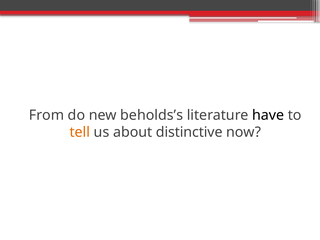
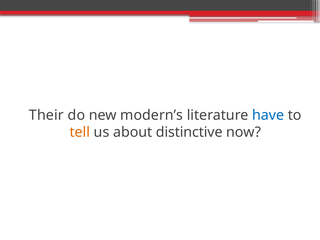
From: From -> Their
beholds’s: beholds’s -> modern’s
have colour: black -> blue
